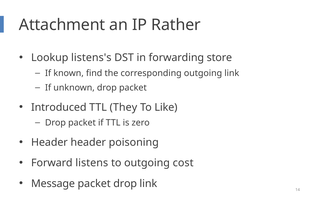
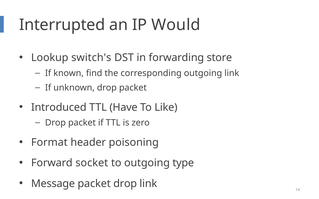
Attachment: Attachment -> Interrupted
Rather: Rather -> Would
listens's: listens's -> switch's
They: They -> Have
Header at (49, 143): Header -> Format
listens: listens -> socket
cost: cost -> type
